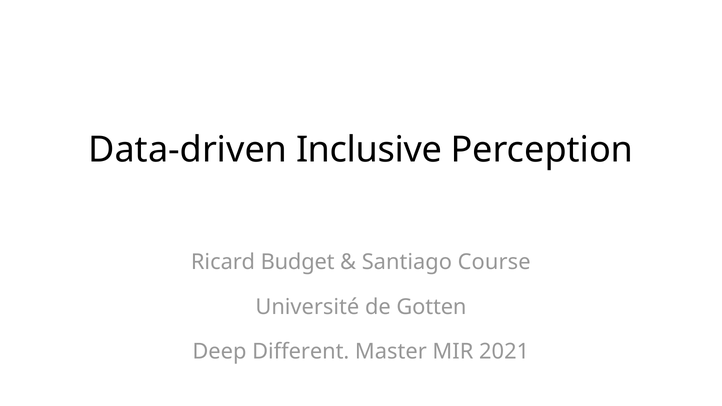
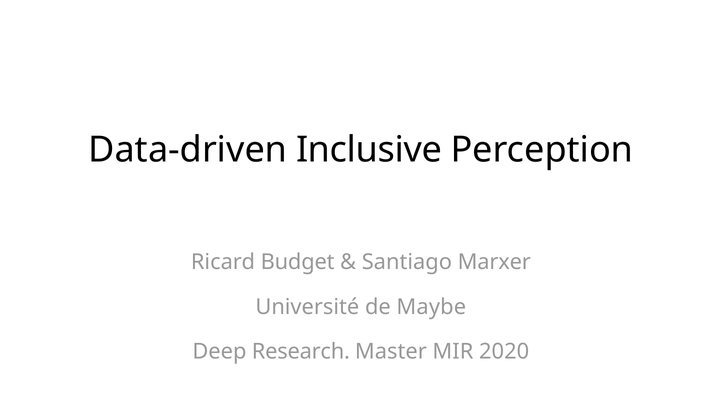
Course: Course -> Marxer
Gotten: Gotten -> Maybe
Different: Different -> Research
2021: 2021 -> 2020
